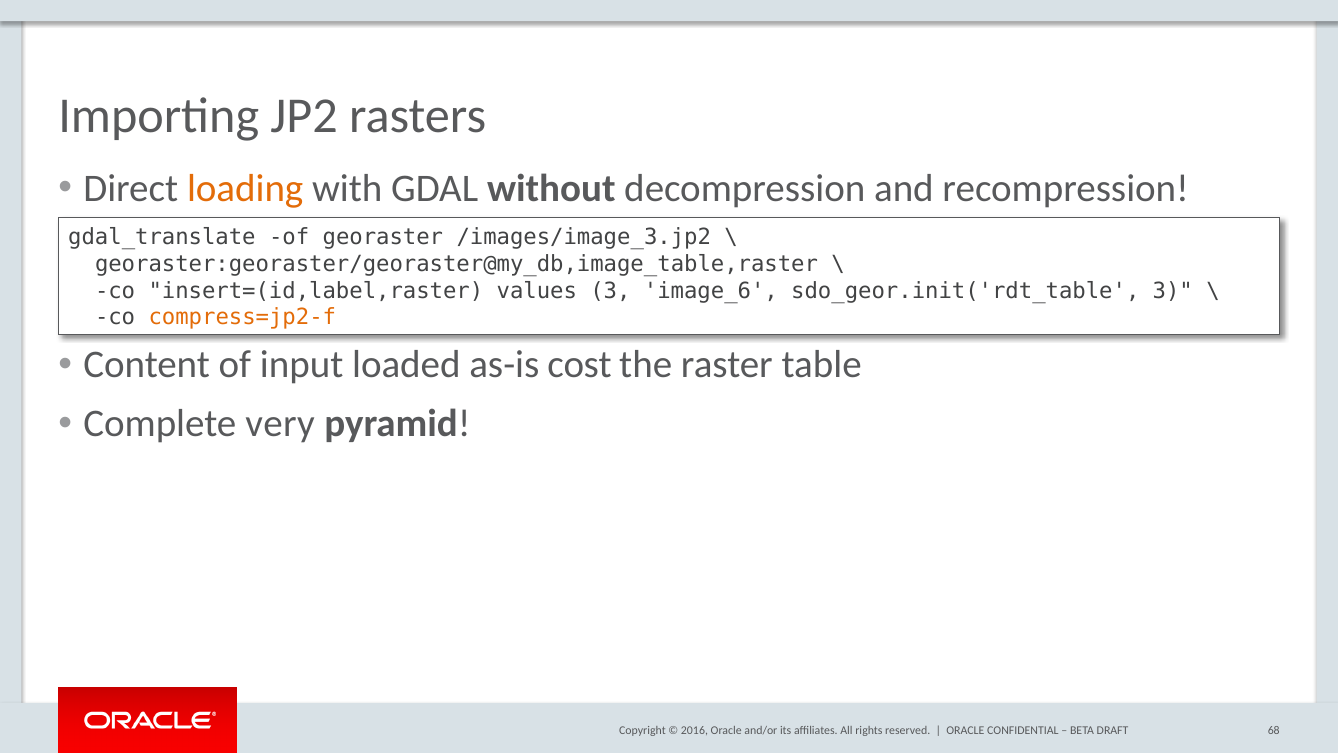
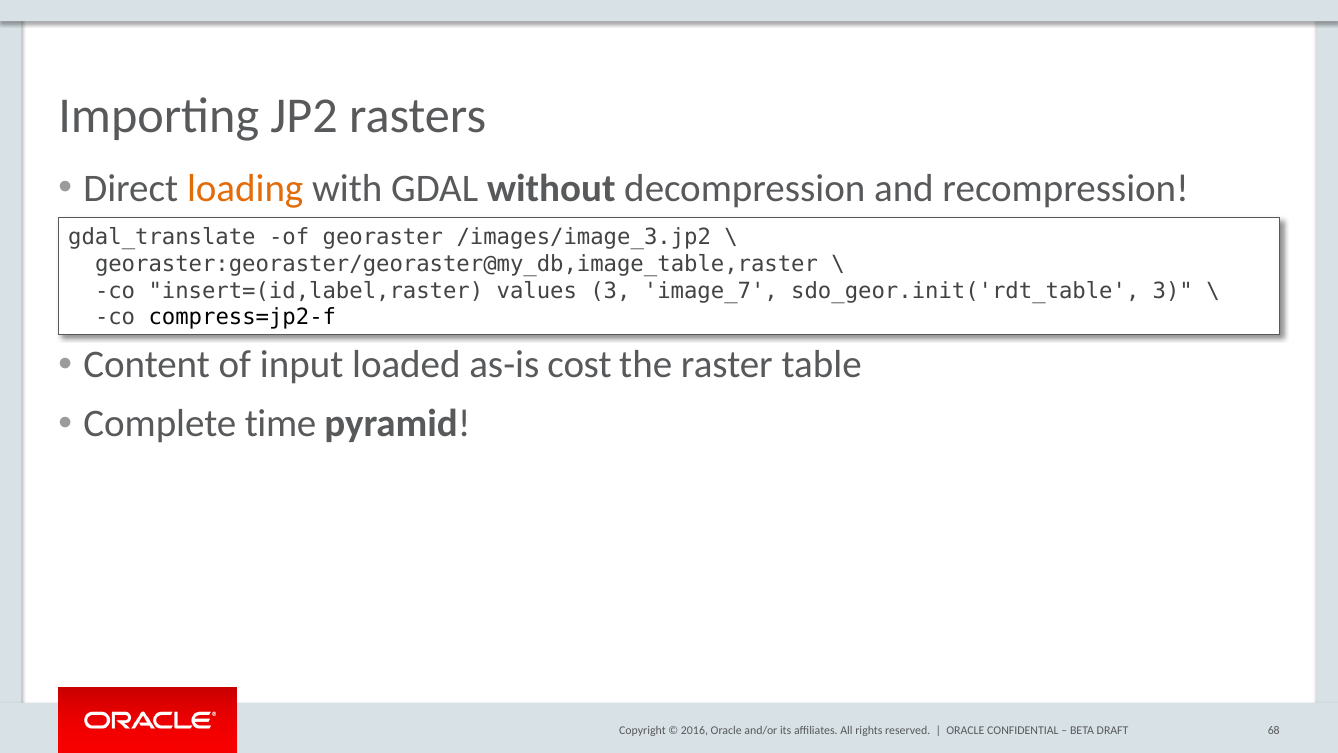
image_6: image_6 -> image_7
compress=jp2-f colour: orange -> black
very: very -> time
